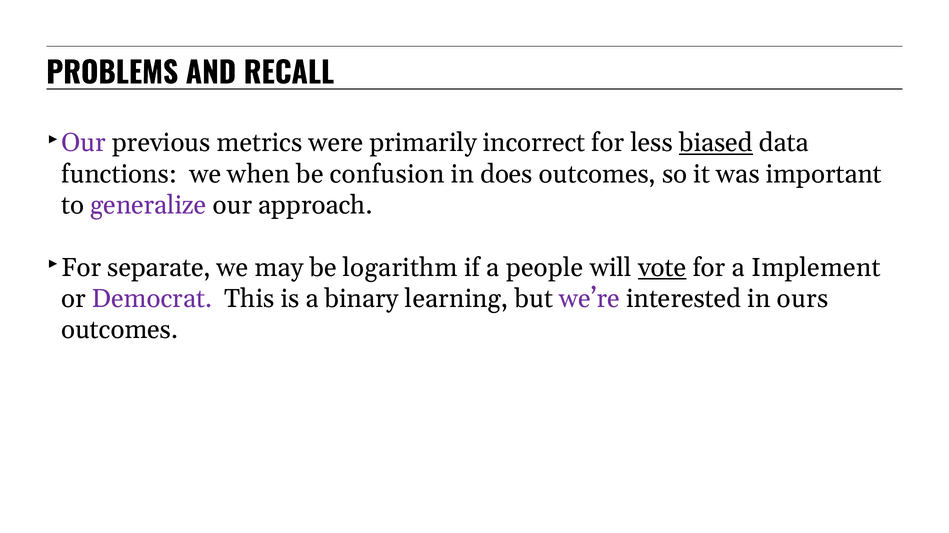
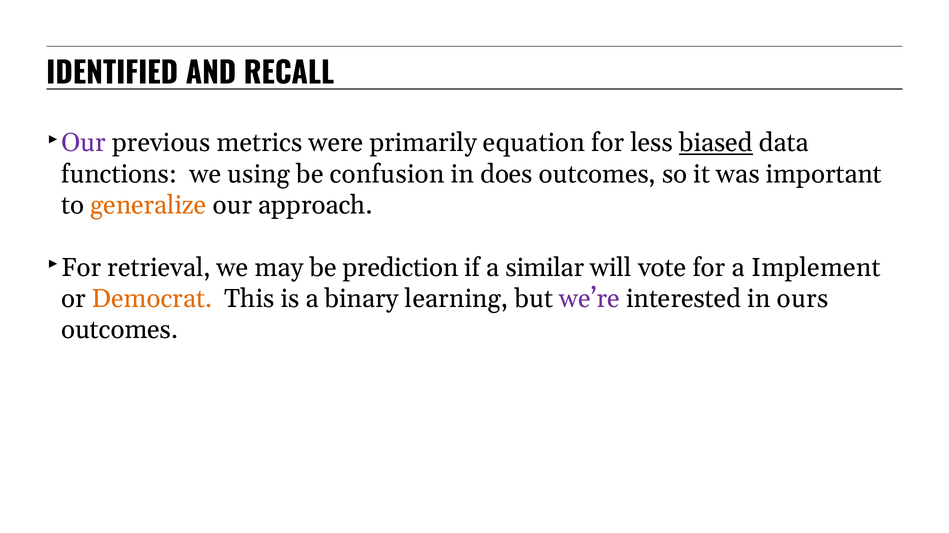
PROBLEMS: PROBLEMS -> IDENTIFIED
incorrect: incorrect -> equation
when: when -> using
generalize colour: purple -> orange
separate: separate -> retrieval
logarithm: logarithm -> prediction
people: people -> similar
vote underline: present -> none
Democrat colour: purple -> orange
